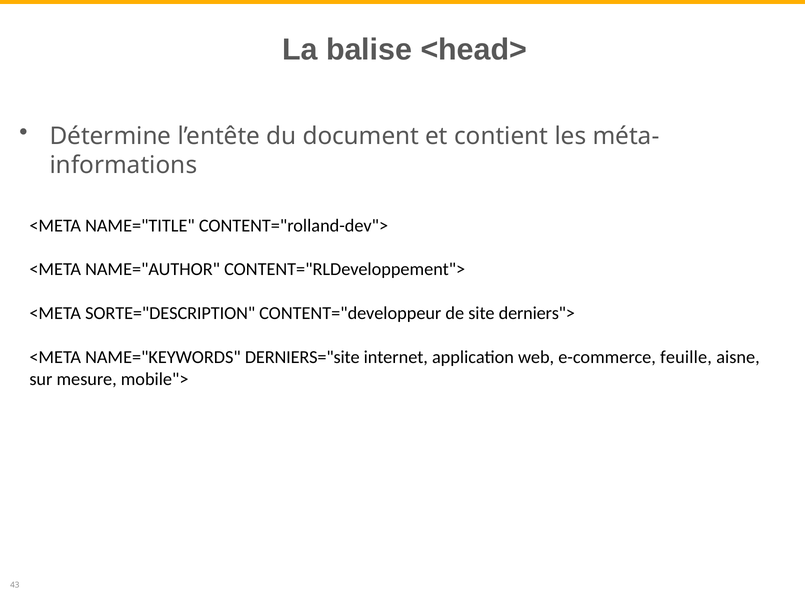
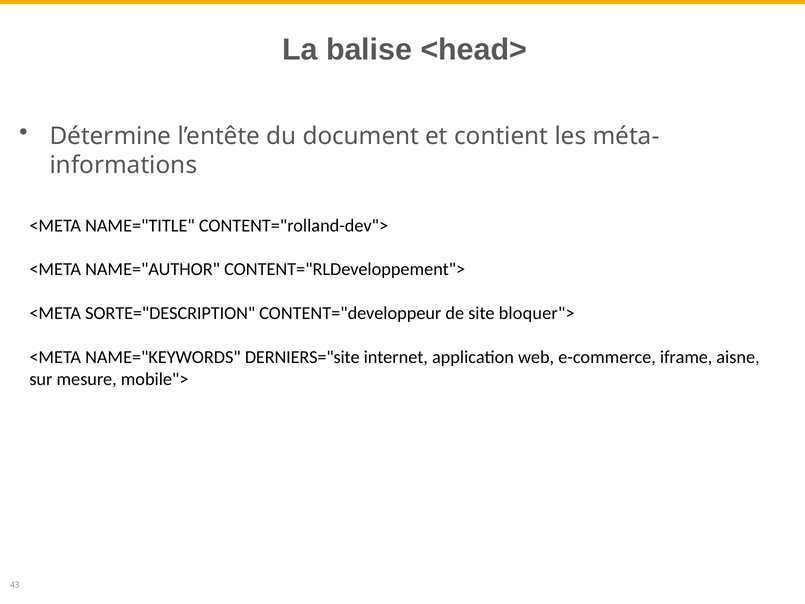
derniers">: derniers"> -> bloquer">
feuille: feuille -> iframe
